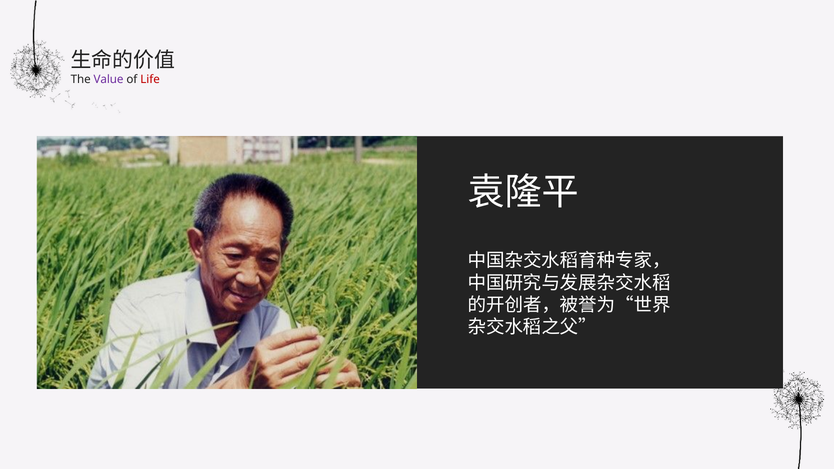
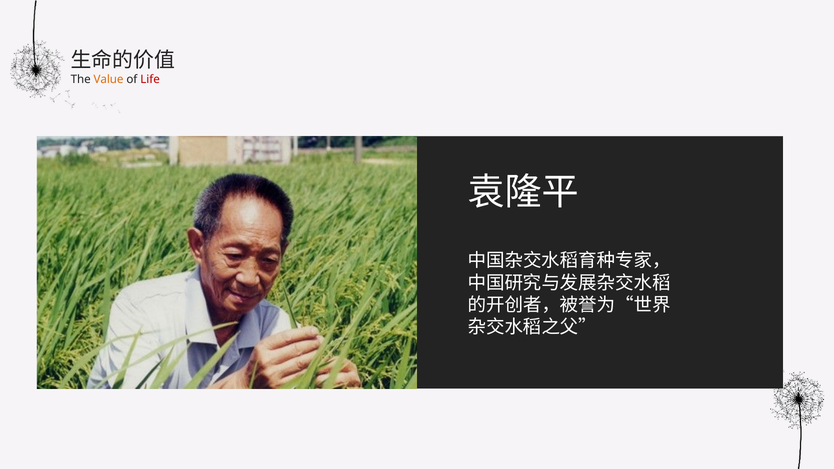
Value colour: purple -> orange
